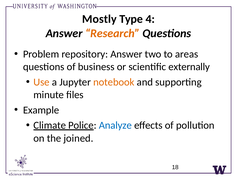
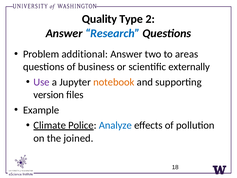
Mostly: Mostly -> Quality
4: 4 -> 2
Research colour: orange -> blue
repository: repository -> additional
Use colour: orange -> purple
minute: minute -> version
